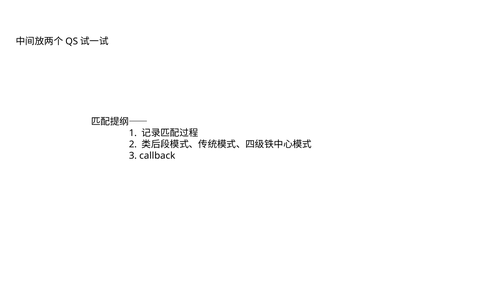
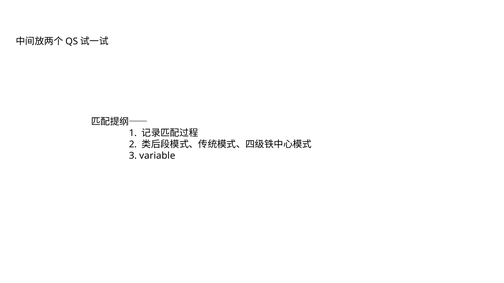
callback: callback -> variable
